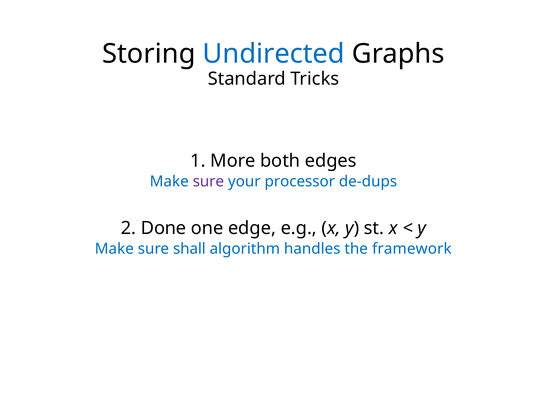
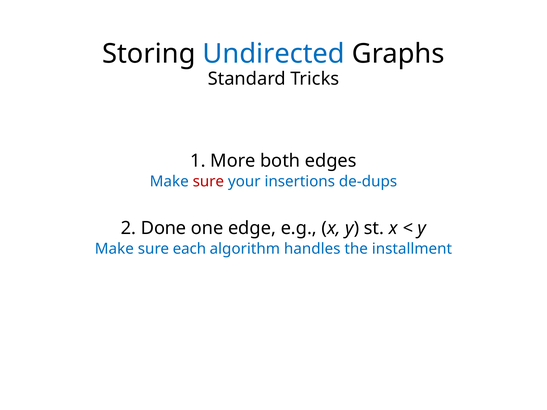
sure at (208, 182) colour: purple -> red
processor: processor -> insertions
shall: shall -> each
framework: framework -> installment
